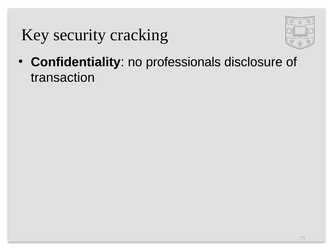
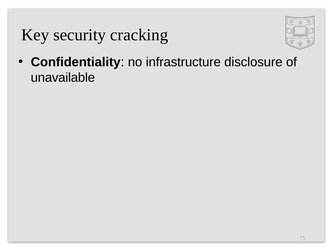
professionals: professionals -> infrastructure
transaction: transaction -> unavailable
